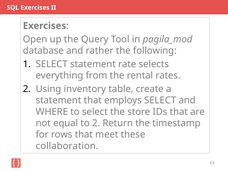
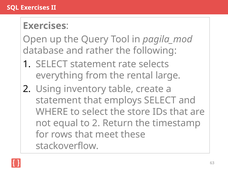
rates: rates -> large
collaboration: collaboration -> stackoverflow
